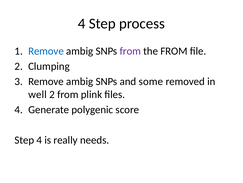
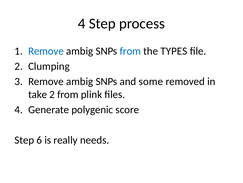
from at (130, 51) colour: purple -> blue
the FROM: FROM -> TYPES
well: well -> take
Step 4: 4 -> 6
